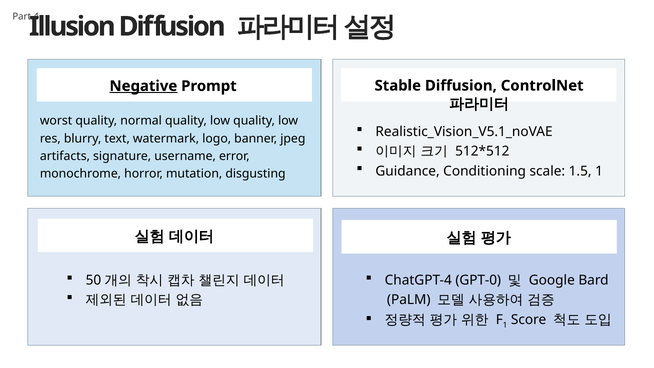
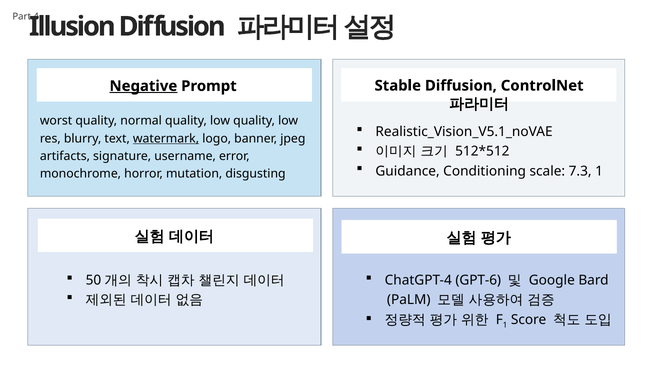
watermark underline: none -> present
1.5: 1.5 -> 7.3
GPT-0: GPT-0 -> GPT-6
